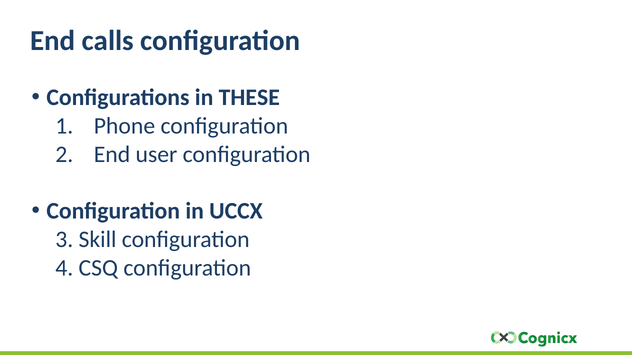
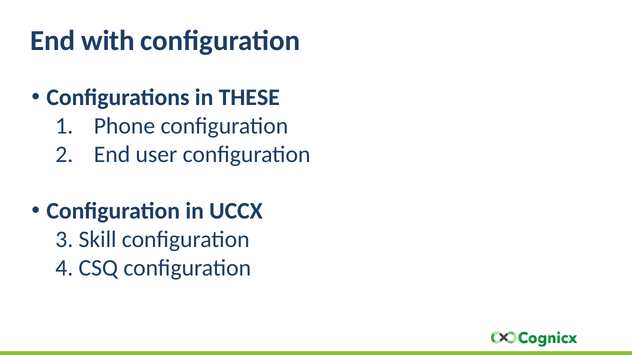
calls: calls -> with
